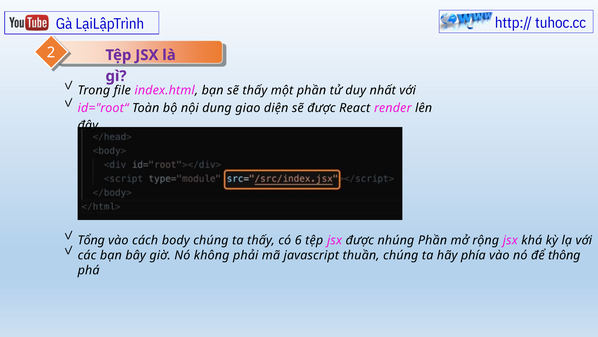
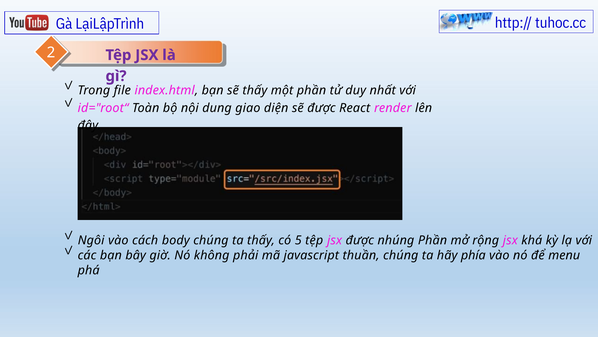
Tổng: Tổng -> Ngôi
6: 6 -> 5
thông: thông -> menu
